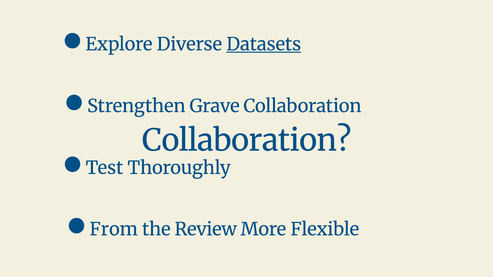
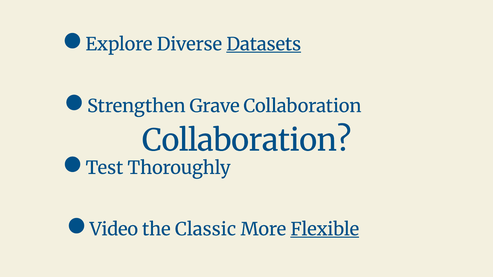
From: From -> Video
Review: Review -> Classic
Flexible underline: none -> present
